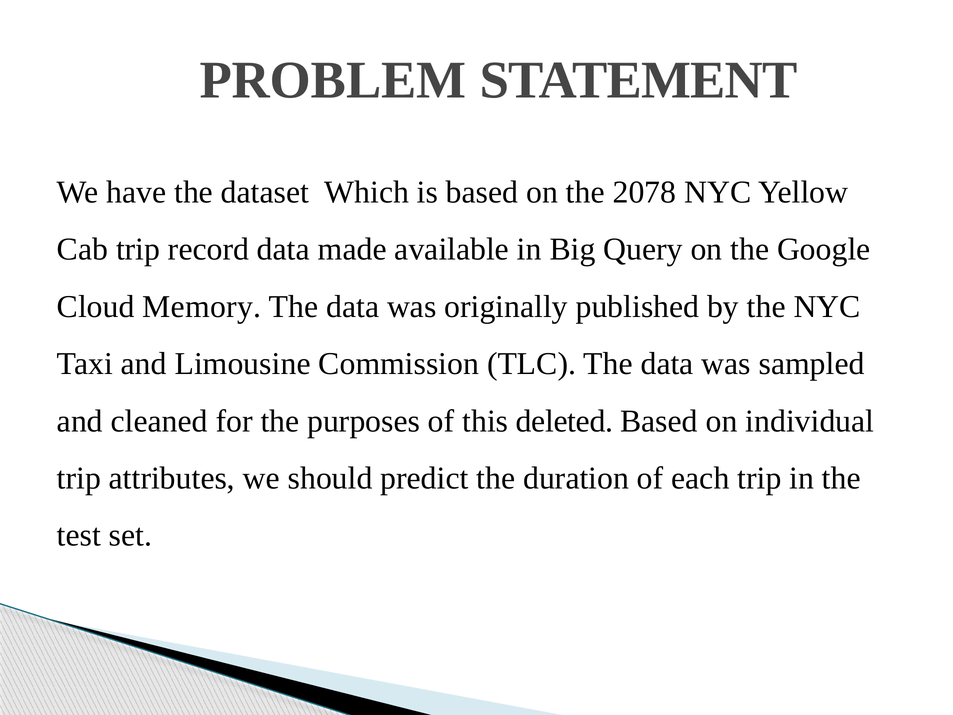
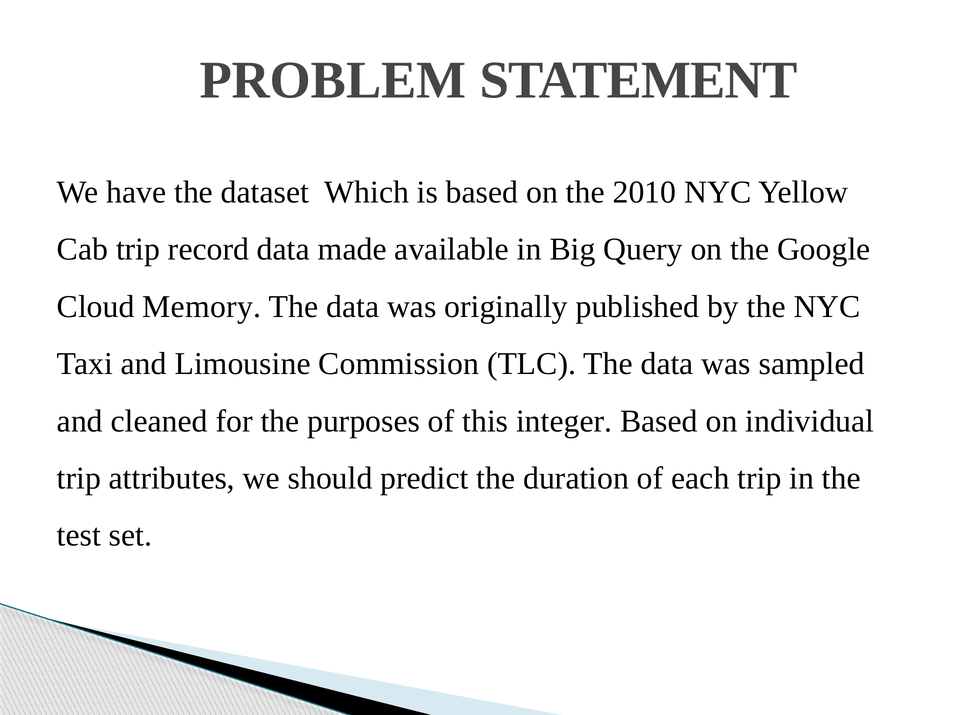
2078: 2078 -> 2010
deleted: deleted -> integer
